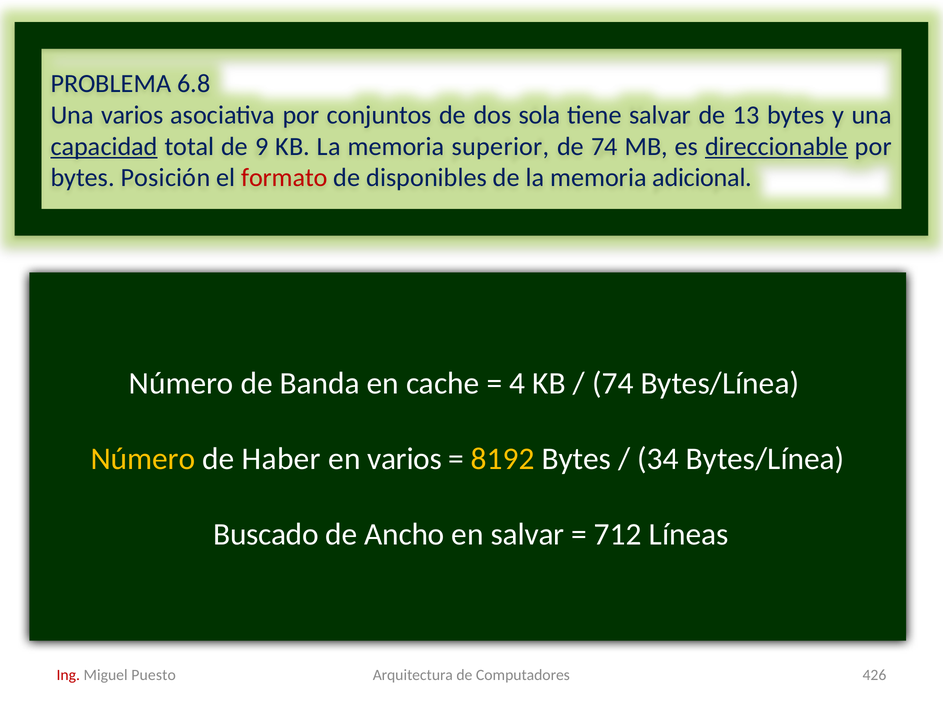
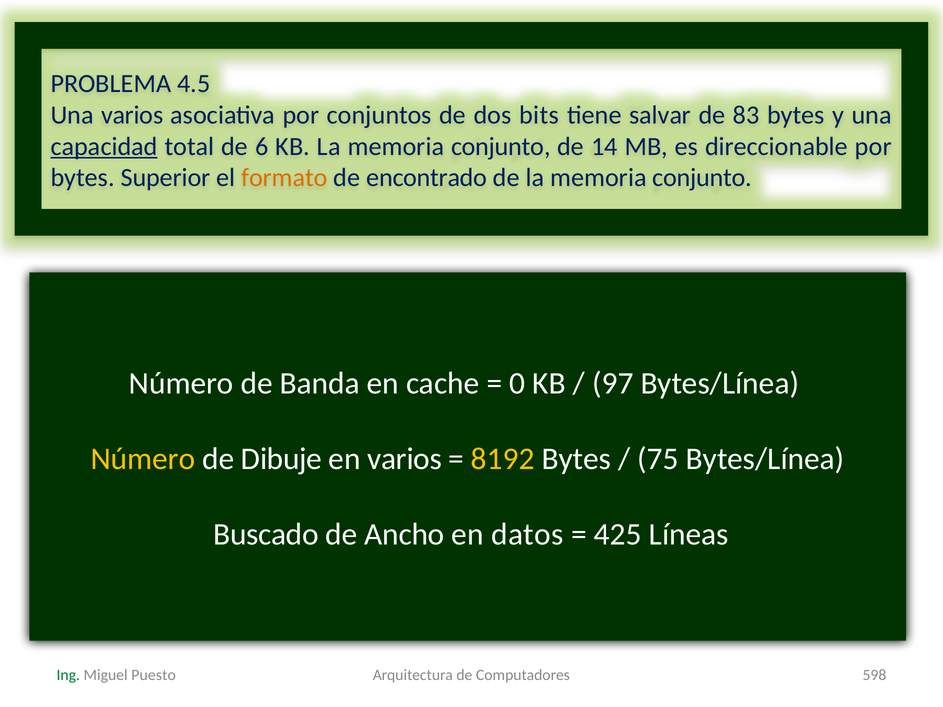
6.8: 6.8 -> 4.5
sola: sola -> bits
13: 13 -> 83
9: 9 -> 6
KB La memoria superior: superior -> conjunto
de 74: 74 -> 14
direccionable underline: present -> none
Posición: Posición -> Superior
formato colour: red -> orange
disponibles: disponibles -> encontrado
de la memoria adicional: adicional -> conjunto
4: 4 -> 0
74 at (613, 383): 74 -> 97
Haber: Haber -> Dibuje
34: 34 -> 75
en salvar: salvar -> datos
712: 712 -> 425
Ing colour: red -> green
426: 426 -> 598
